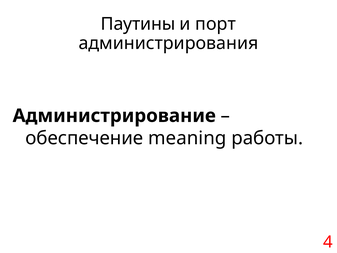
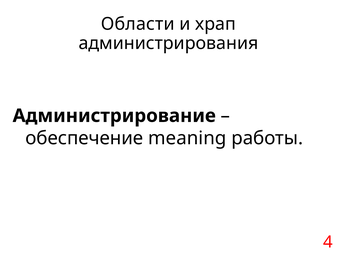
Паутины: Паутины -> Области
порт: порт -> храп
